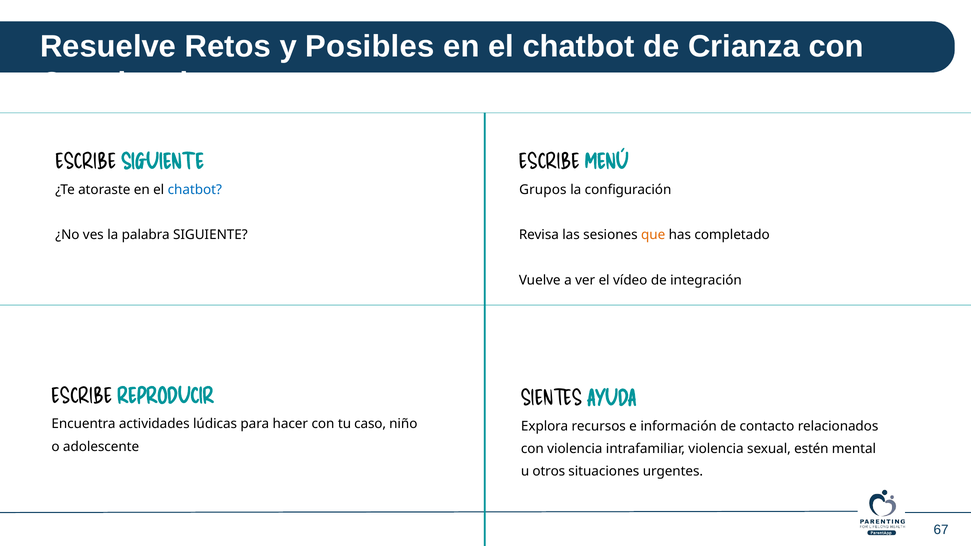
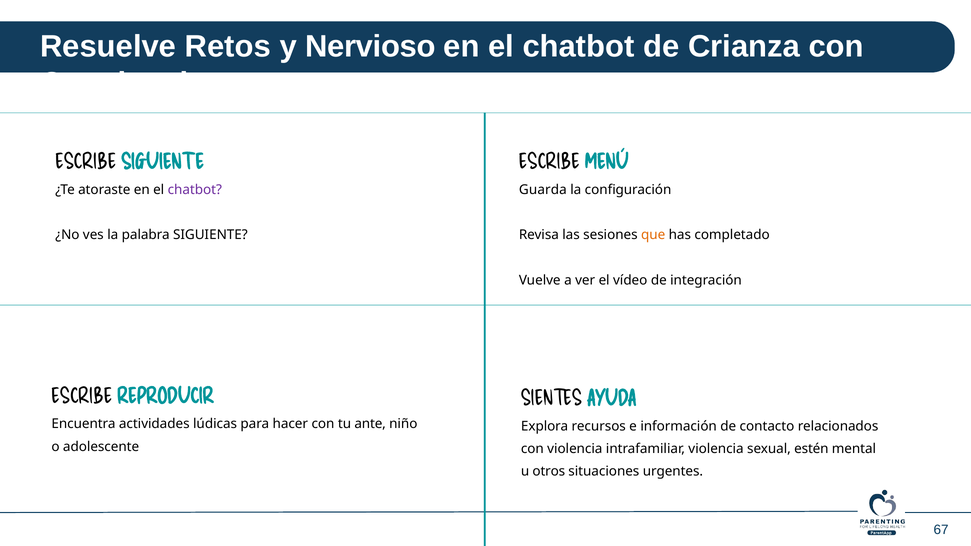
Posibles: Posibles -> Nervioso
chatbot at (195, 190) colour: blue -> purple
Grupos: Grupos -> Guarda
caso: caso -> ante
